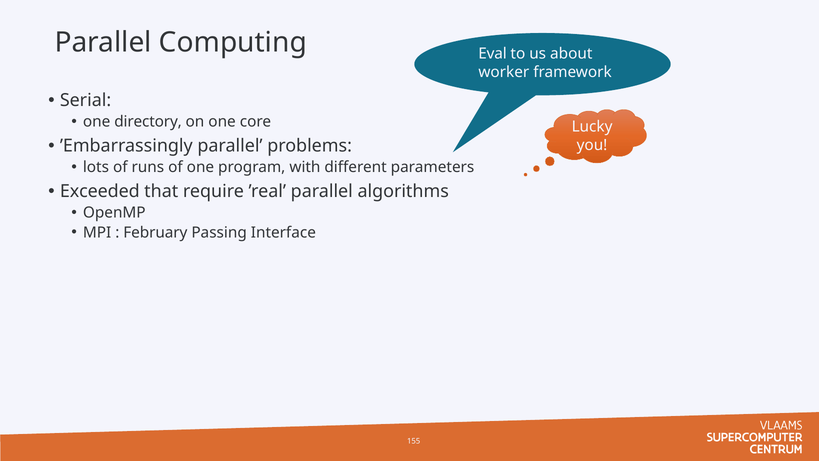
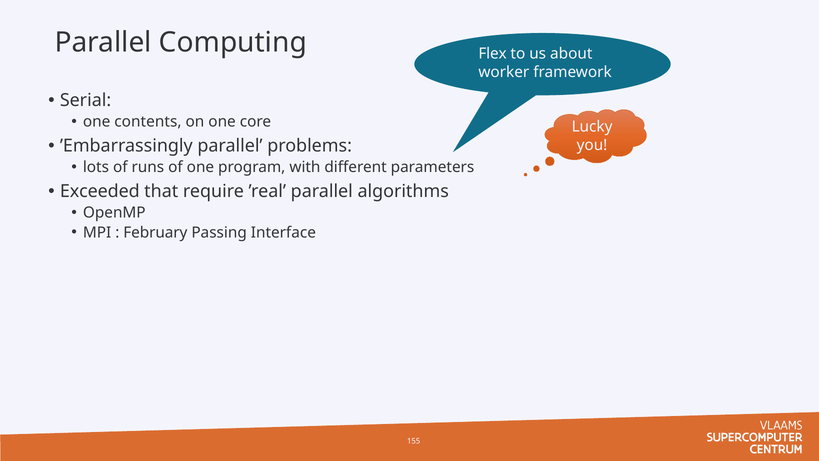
Eval: Eval -> Flex
directory: directory -> contents
